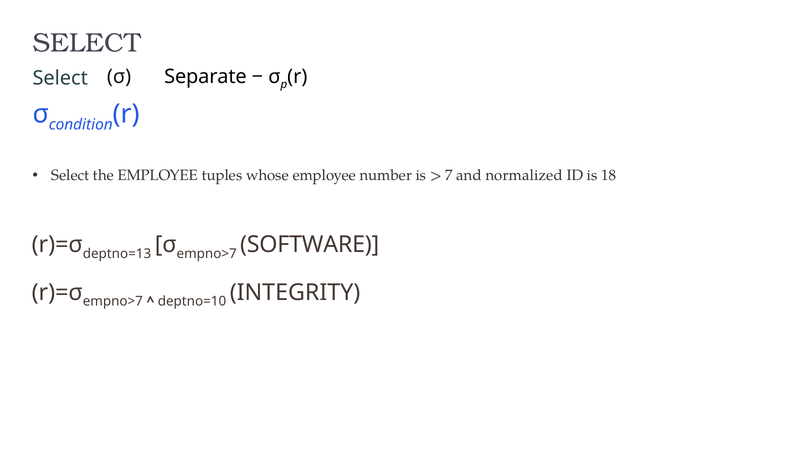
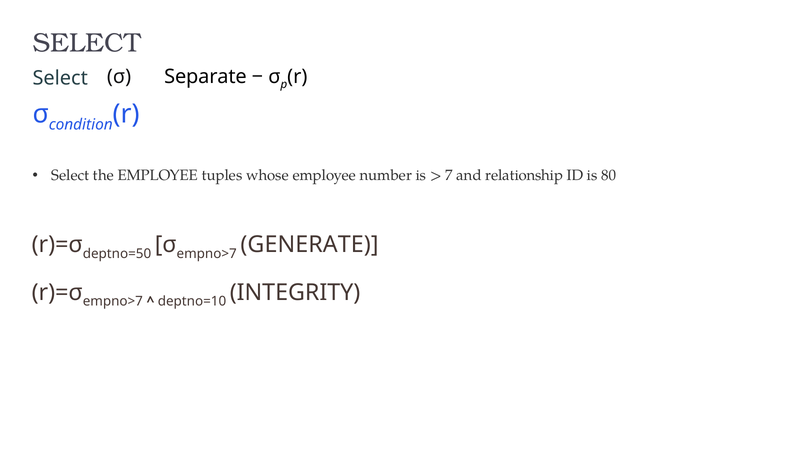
normalized: normalized -> relationship
18: 18 -> 80
deptno=13: deptno=13 -> deptno=50
SOFTWARE: SOFTWARE -> GENERATE
